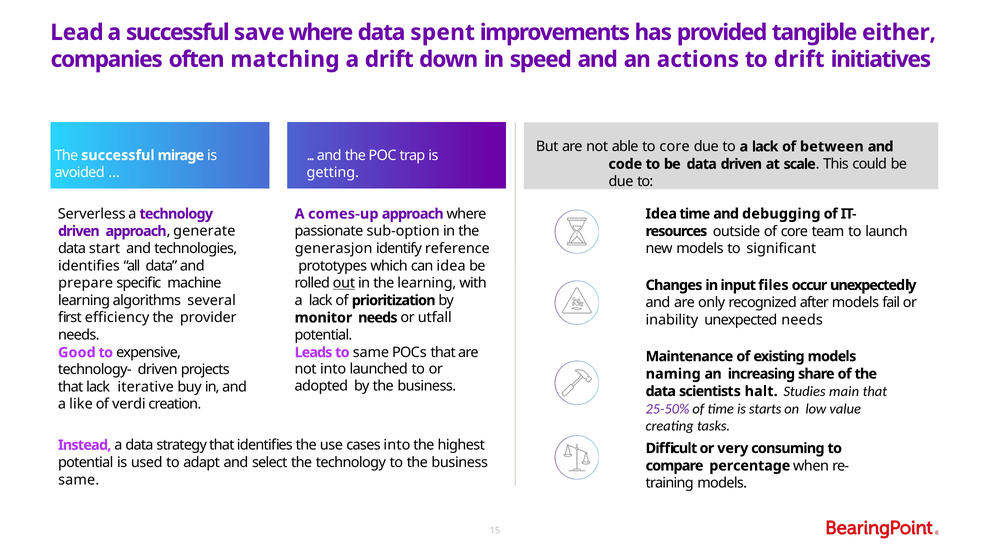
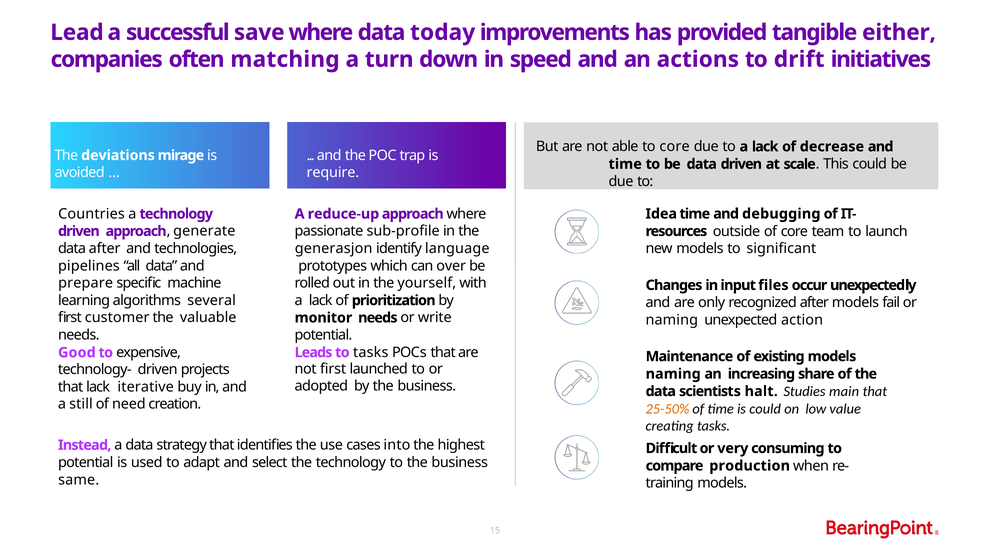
spent: spent -> today
a drift: drift -> turn
between: between -> decrease
The successful: successful -> deviations
code at (625, 164): code -> time
getting: getting -> require
Serverless: Serverless -> Countries
comes-up: comes-up -> reduce-up
sub-option: sub-option -> sub-profile
data start: start -> after
reference: reference -> language
identifies at (89, 266): identifies -> pipelines
can idea: idea -> over
out underline: present -> none
the learning: learning -> yourself
efficiency: efficiency -> customer
provider: provider -> valuable
utfall: utfall -> write
inability at (672, 320): inability -> naming
unexpected needs: needs -> action
to same: same -> tasks
not into: into -> first
like: like -> still
verdi: verdi -> need
25-50% colour: purple -> orange
is starts: starts -> could
percentage: percentage -> production
